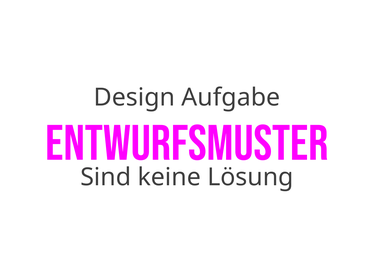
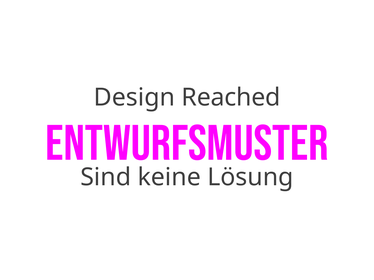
Aufgabe: Aufgabe -> Reached
